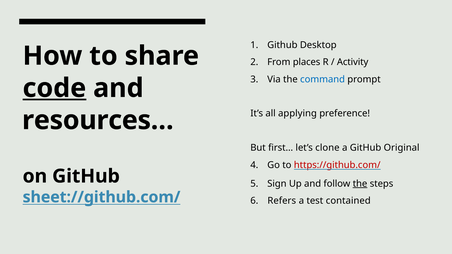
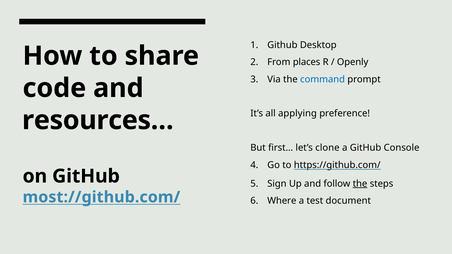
Activity: Activity -> Openly
code underline: present -> none
Original: Original -> Console
https://github.com/ colour: red -> black
sheet://github.com/: sheet://github.com/ -> most://github.com/
Refers: Refers -> Where
contained: contained -> document
